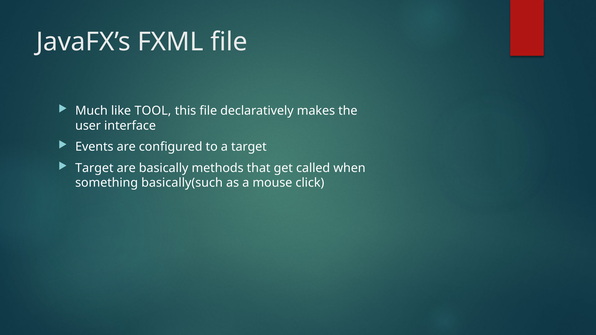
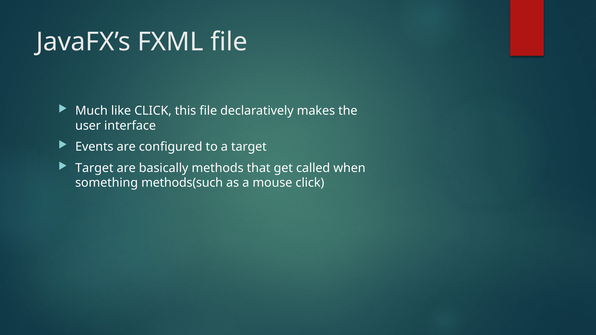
like TOOL: TOOL -> CLICK
basically(such: basically(such -> methods(such
